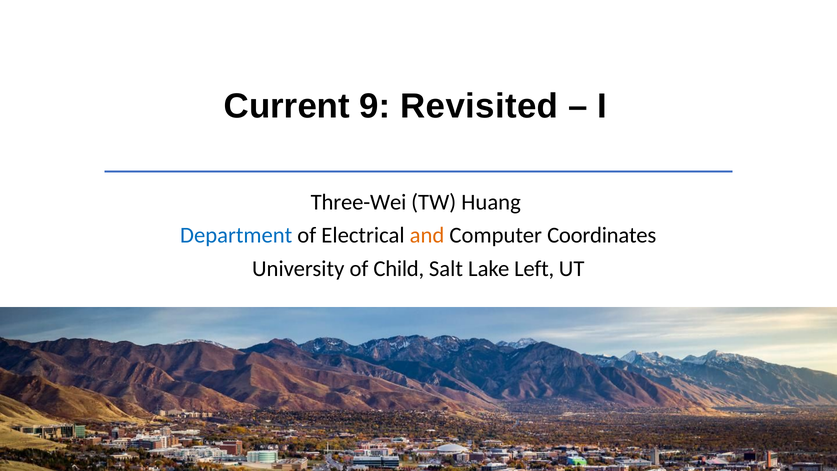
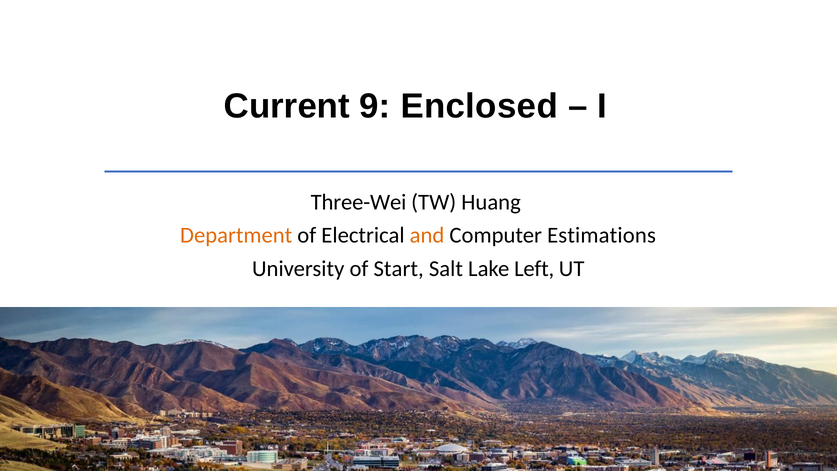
Revisited: Revisited -> Enclosed
Department colour: blue -> orange
Coordinates: Coordinates -> Estimations
Child: Child -> Start
